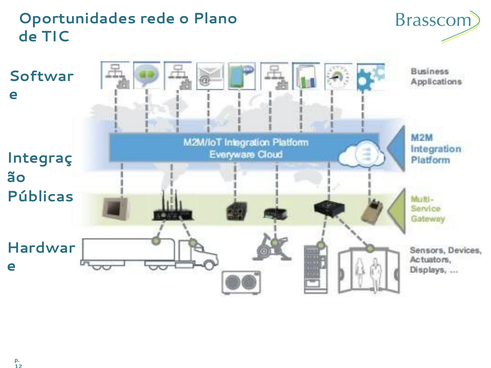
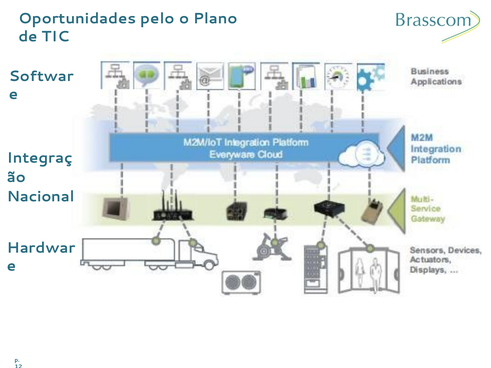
rede: rede -> pelo
Públicas: Públicas -> Nacional
